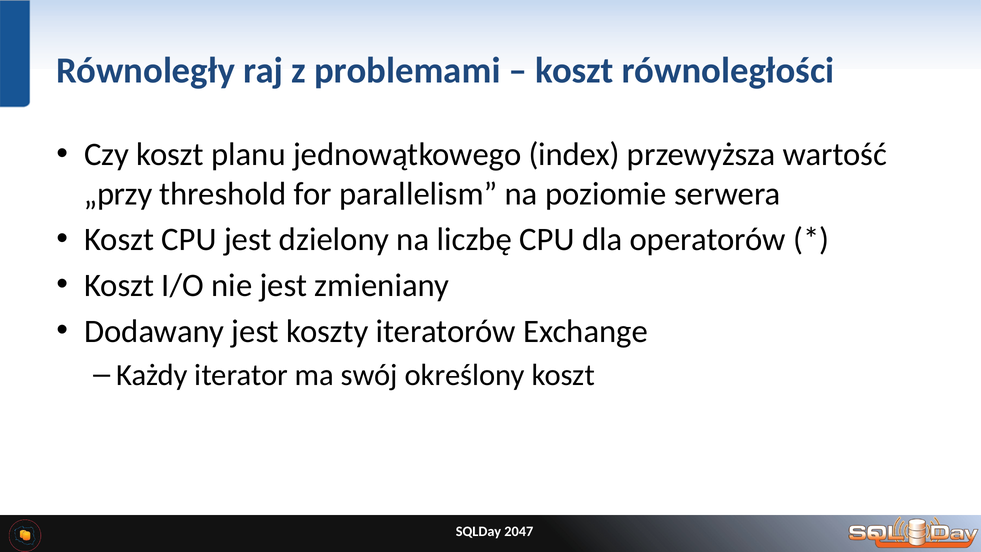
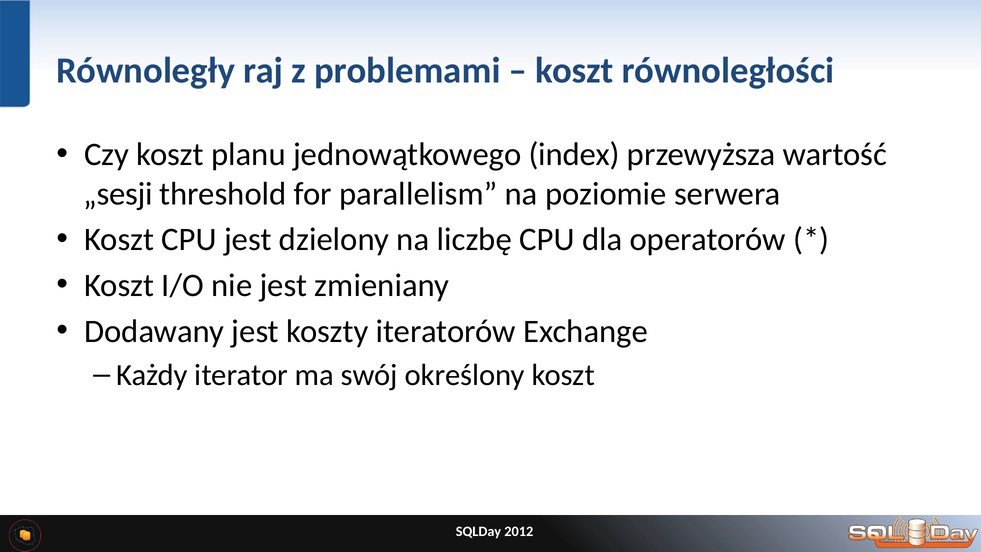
„przy: „przy -> „sesji
2047: 2047 -> 2012
